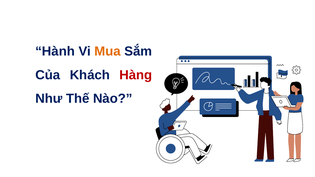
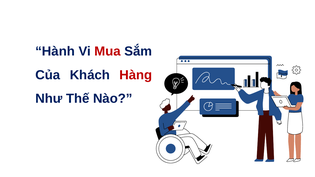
Mua colour: orange -> red
